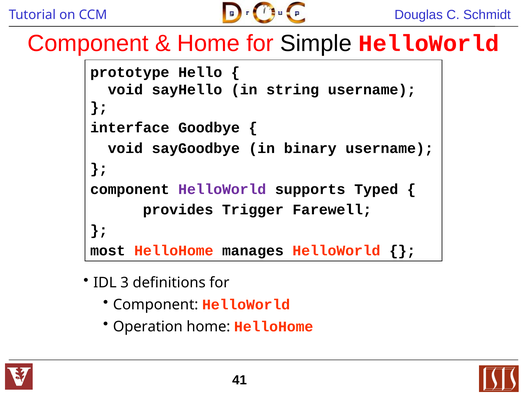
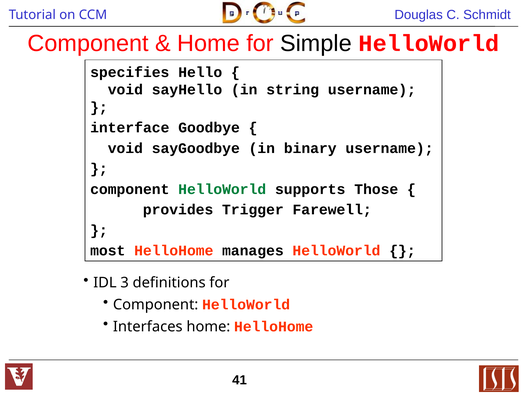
prototype: prototype -> specifies
HelloWorld at (222, 189) colour: purple -> green
Typed: Typed -> Those
Operation: Operation -> Interfaces
